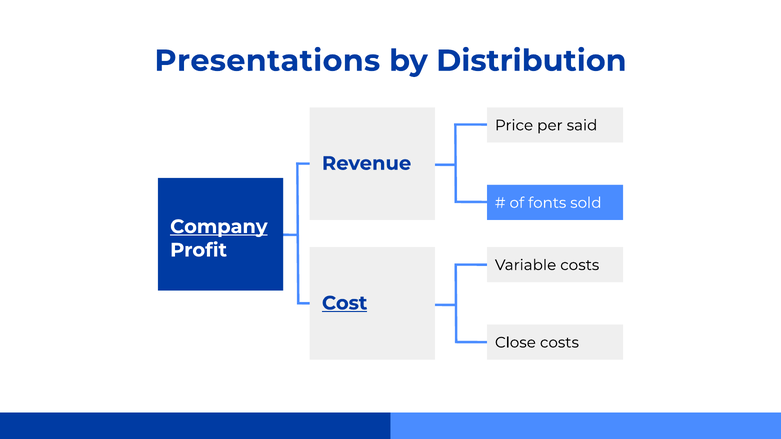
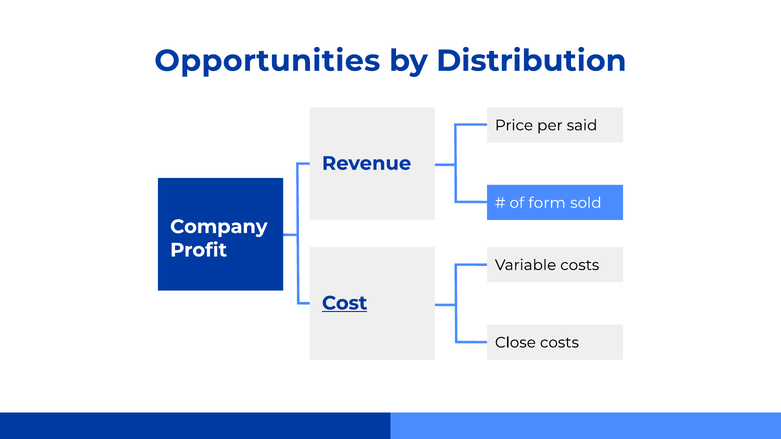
Presentations: Presentations -> Opportunities
fonts: fonts -> form
Company underline: present -> none
